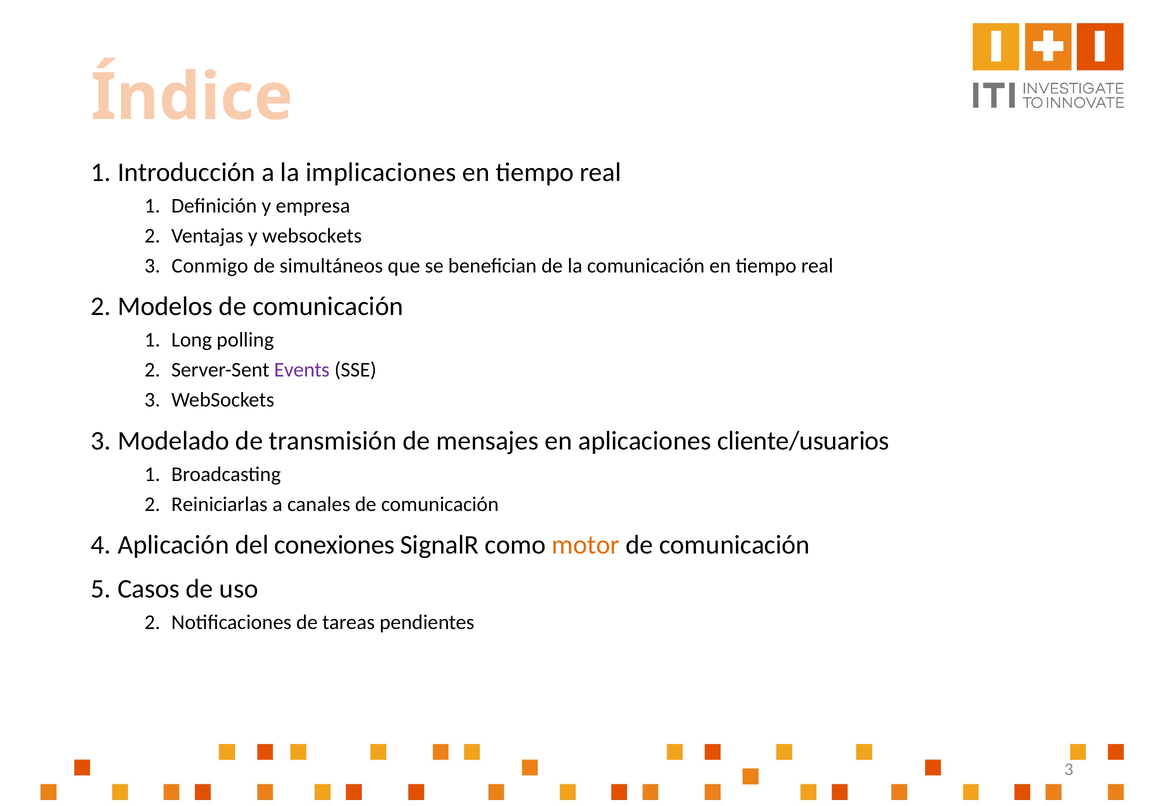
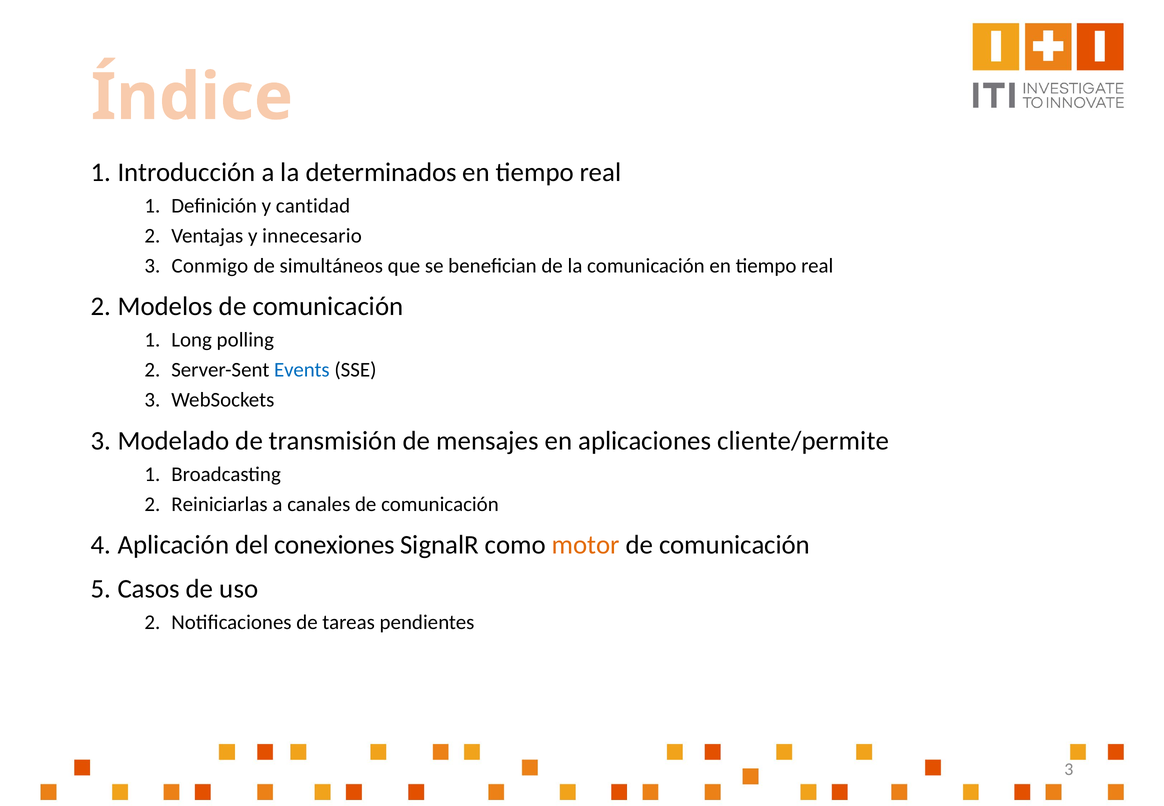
implicaciones: implicaciones -> determinados
empresa: empresa -> cantidad
y websockets: websockets -> innecesario
Events colour: purple -> blue
cliente/usuarios: cliente/usuarios -> cliente/permite
